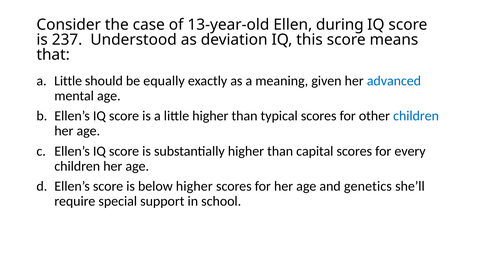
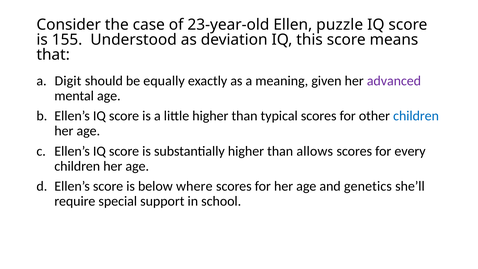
13-year-old: 13-year-old -> 23-year-old
during: during -> puzzle
237: 237 -> 155
Little at (68, 81): Little -> Digit
advanced colour: blue -> purple
capital: capital -> allows
below higher: higher -> where
